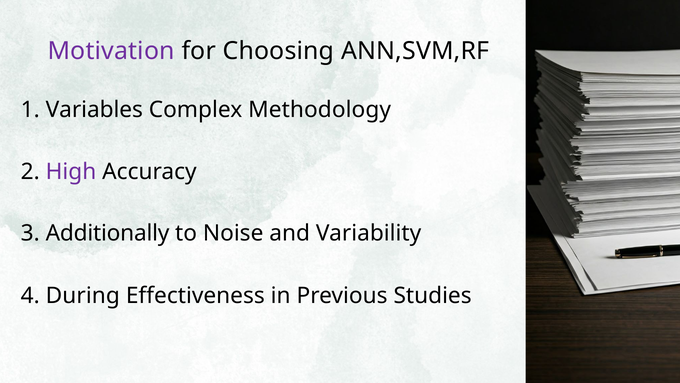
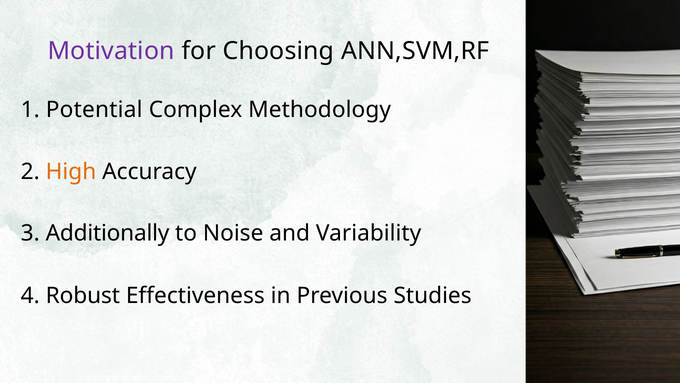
Variables: Variables -> Potential
High colour: purple -> orange
During: During -> Robust
